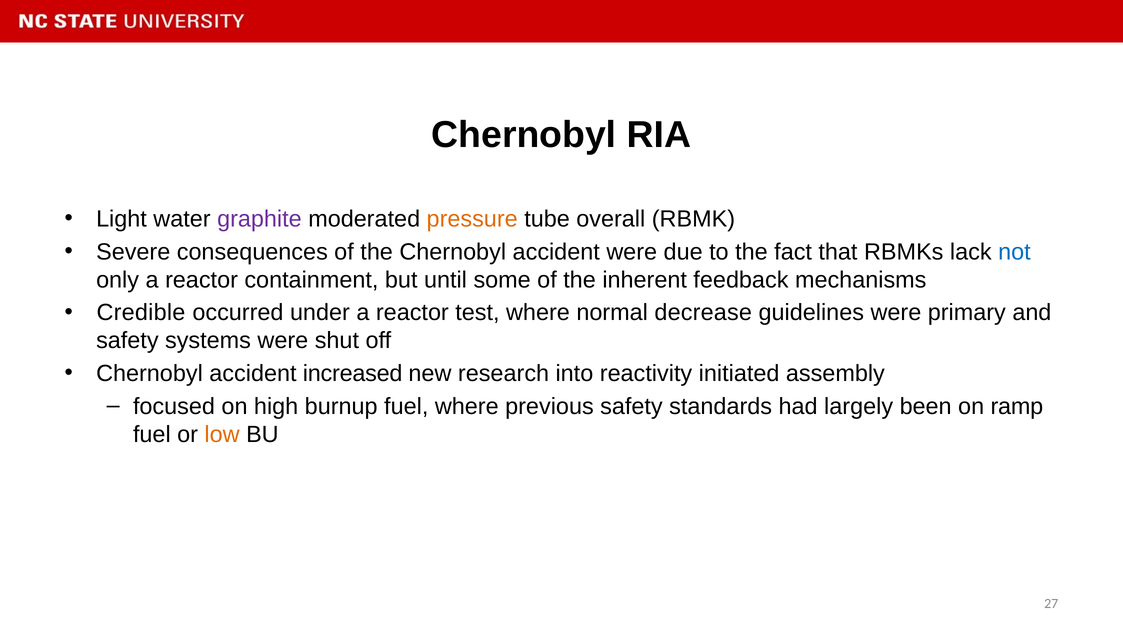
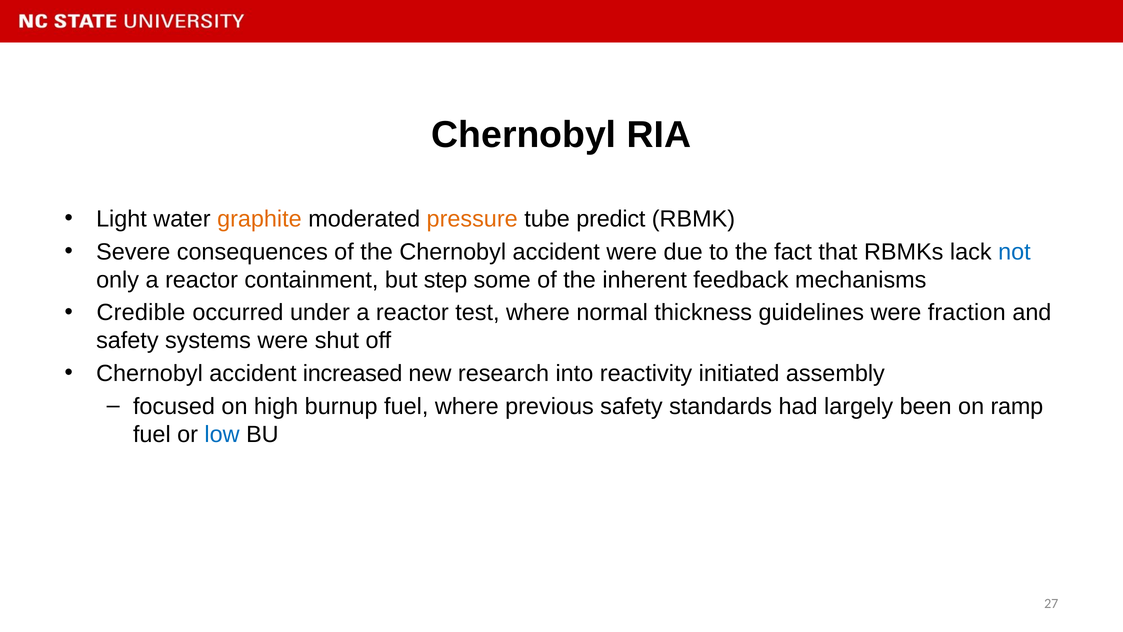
graphite colour: purple -> orange
overall: overall -> predict
until: until -> step
decrease: decrease -> thickness
primary: primary -> fraction
low colour: orange -> blue
